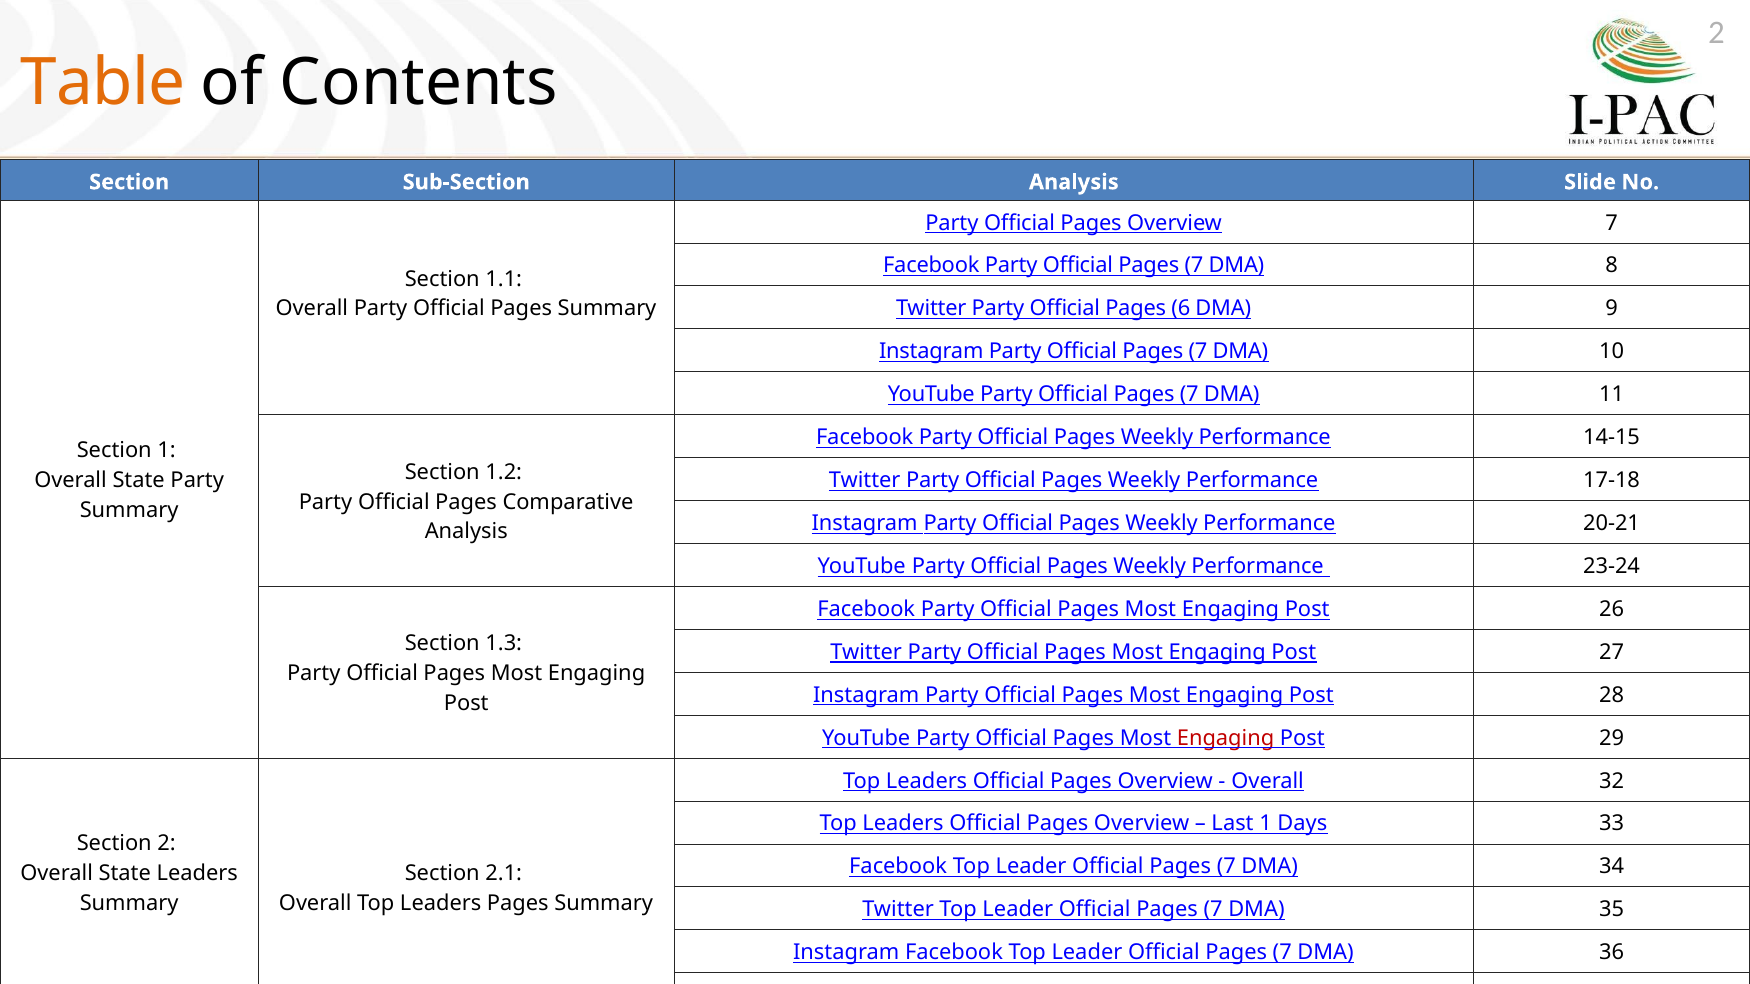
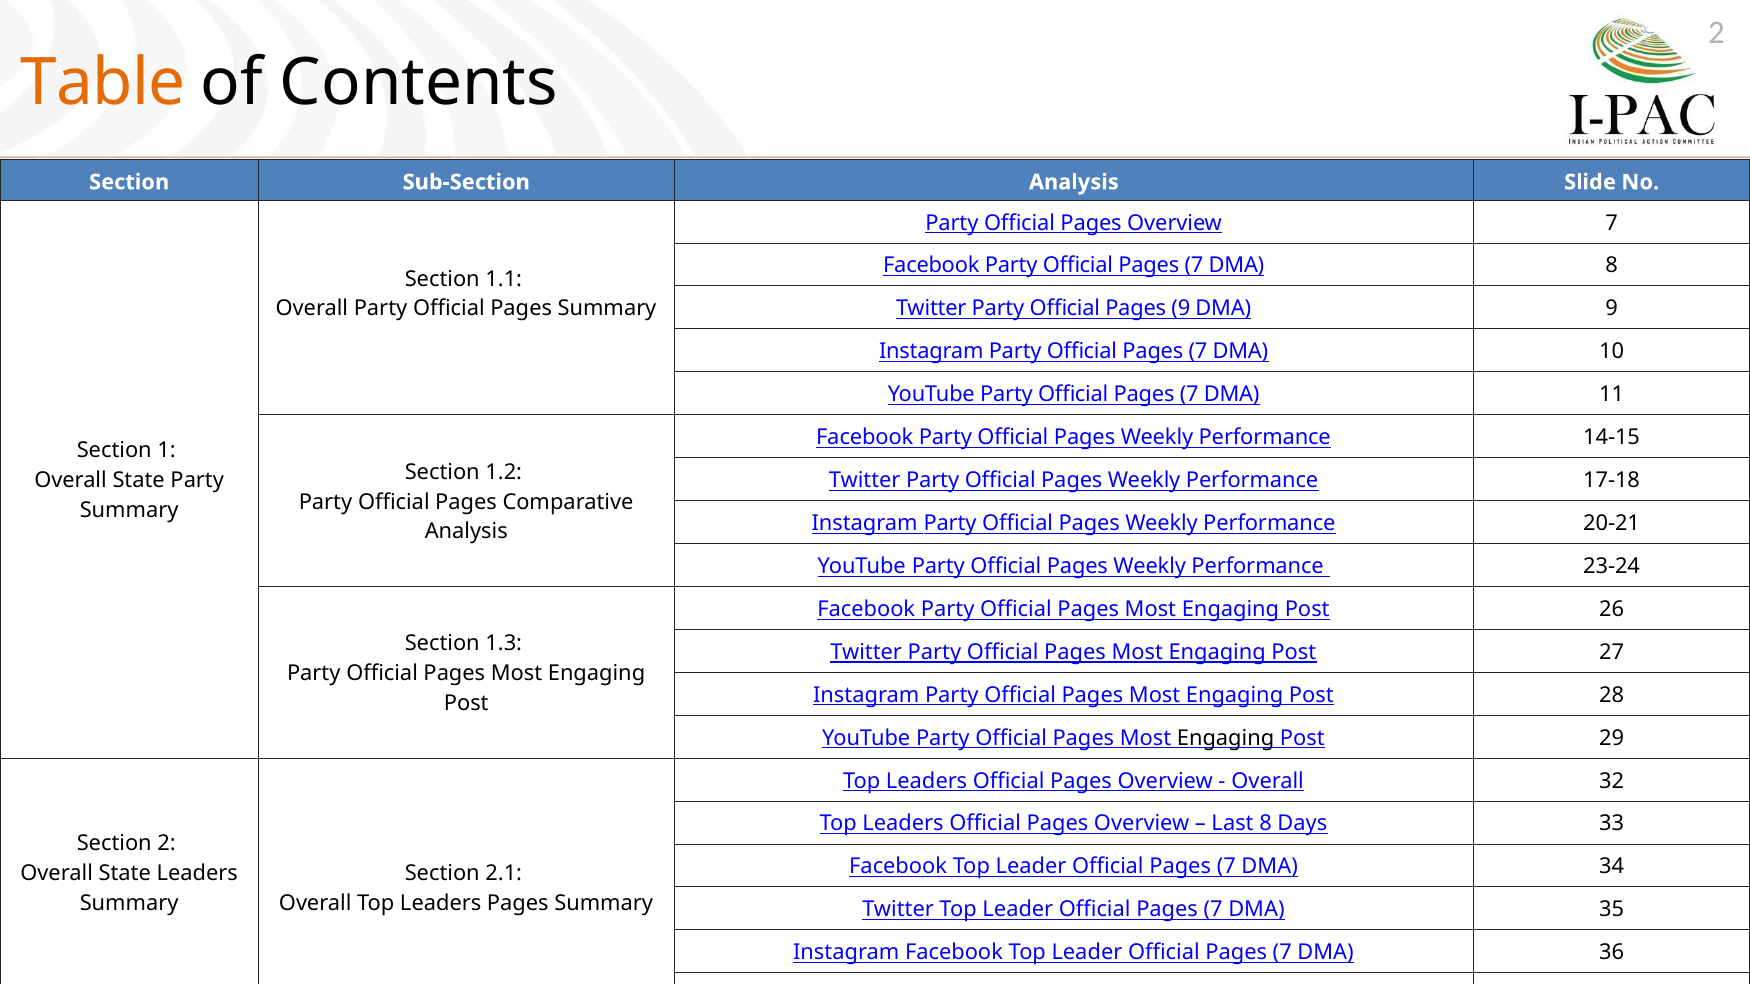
Pages 6: 6 -> 9
Engaging at (1226, 738) colour: red -> black
Last 1: 1 -> 8
